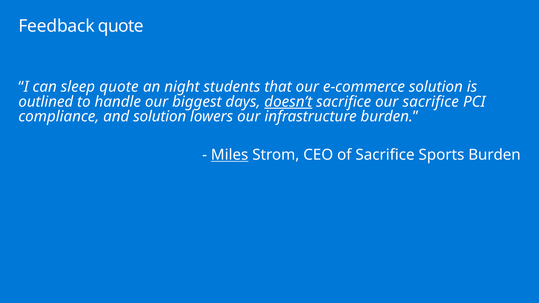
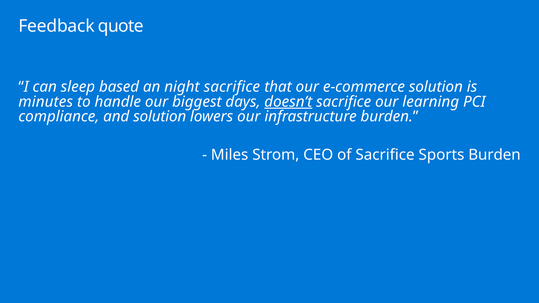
sleep quote: quote -> based
night students: students -> sacrifice
outlined: outlined -> minutes
our sacrifice: sacrifice -> learning
Miles underline: present -> none
